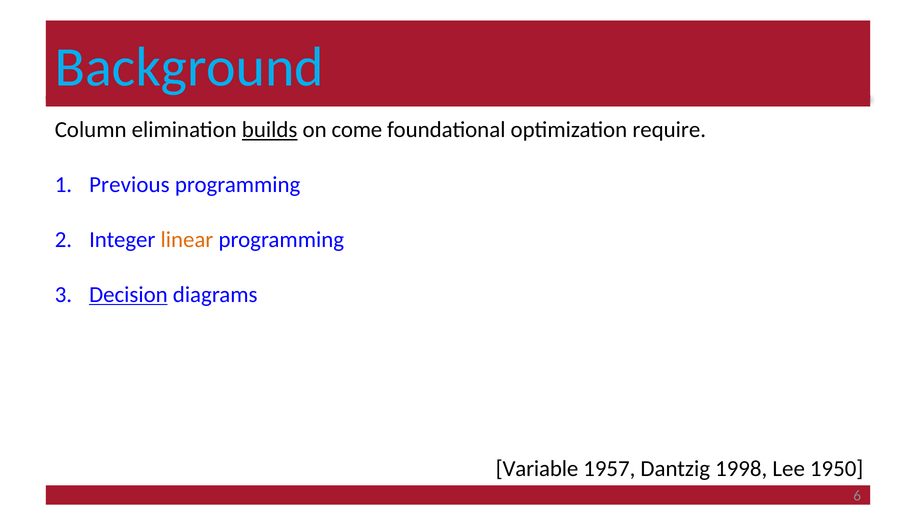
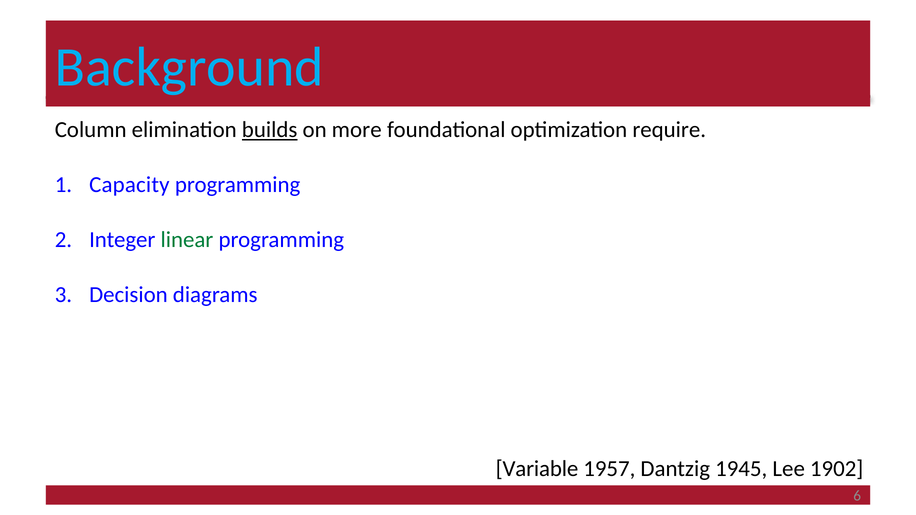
come: come -> more
Previous: Previous -> Capacity
linear colour: orange -> green
Decision underline: present -> none
1998: 1998 -> 1945
1950: 1950 -> 1902
